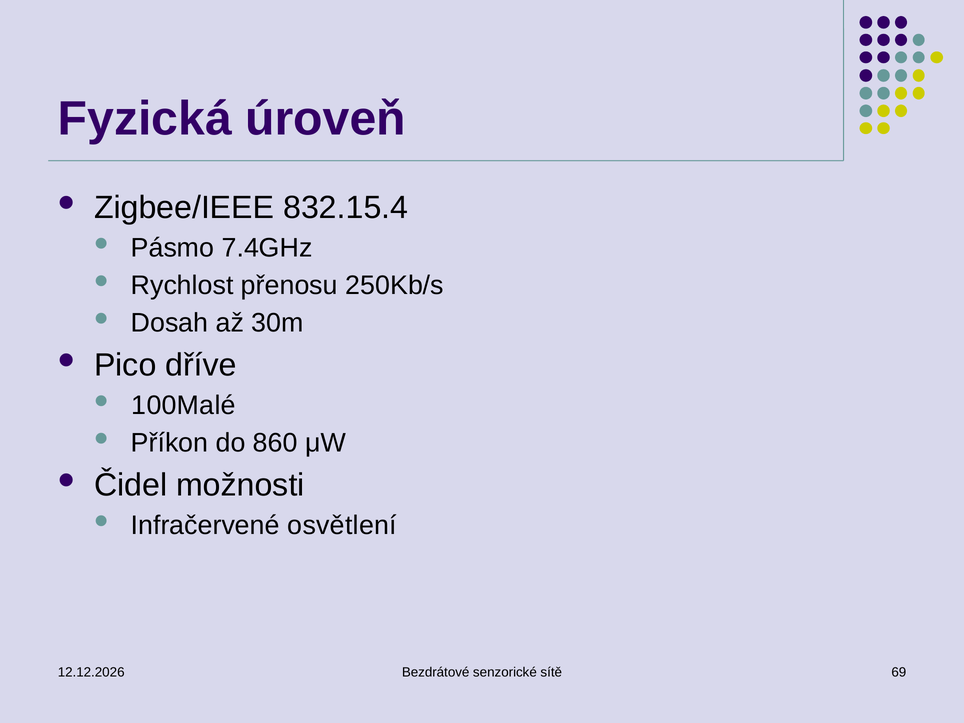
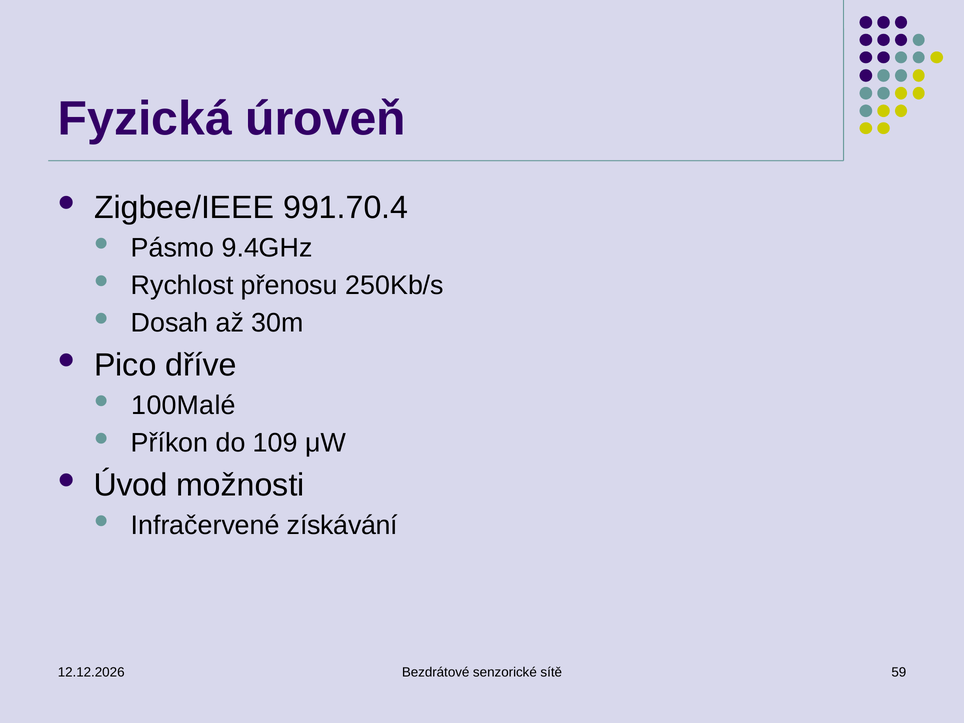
832.15.4: 832.15.4 -> 991.70.4
7.4GHz: 7.4GHz -> 9.4GHz
860: 860 -> 109
Čidel: Čidel -> Úvod
osvětlení: osvětlení -> získávání
69: 69 -> 59
